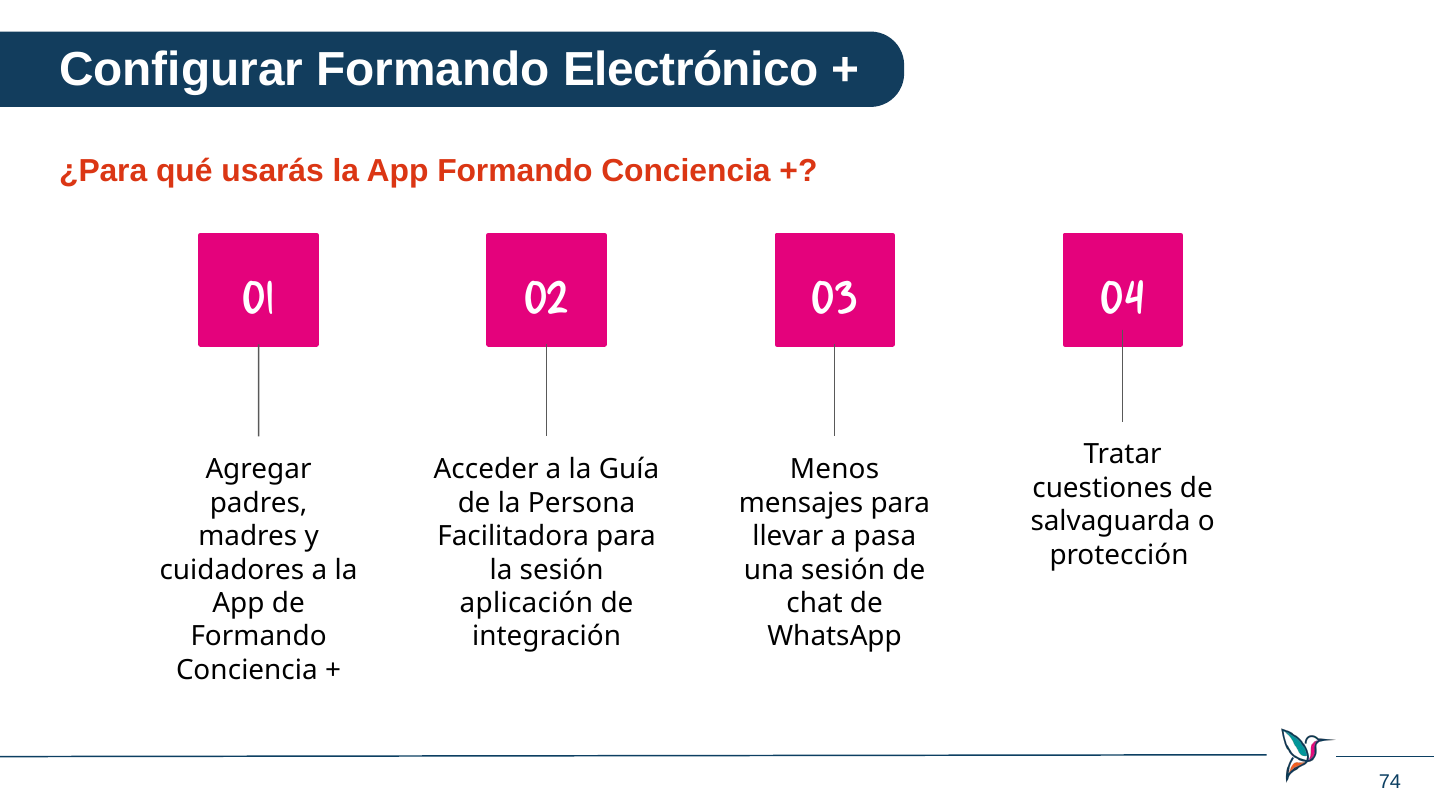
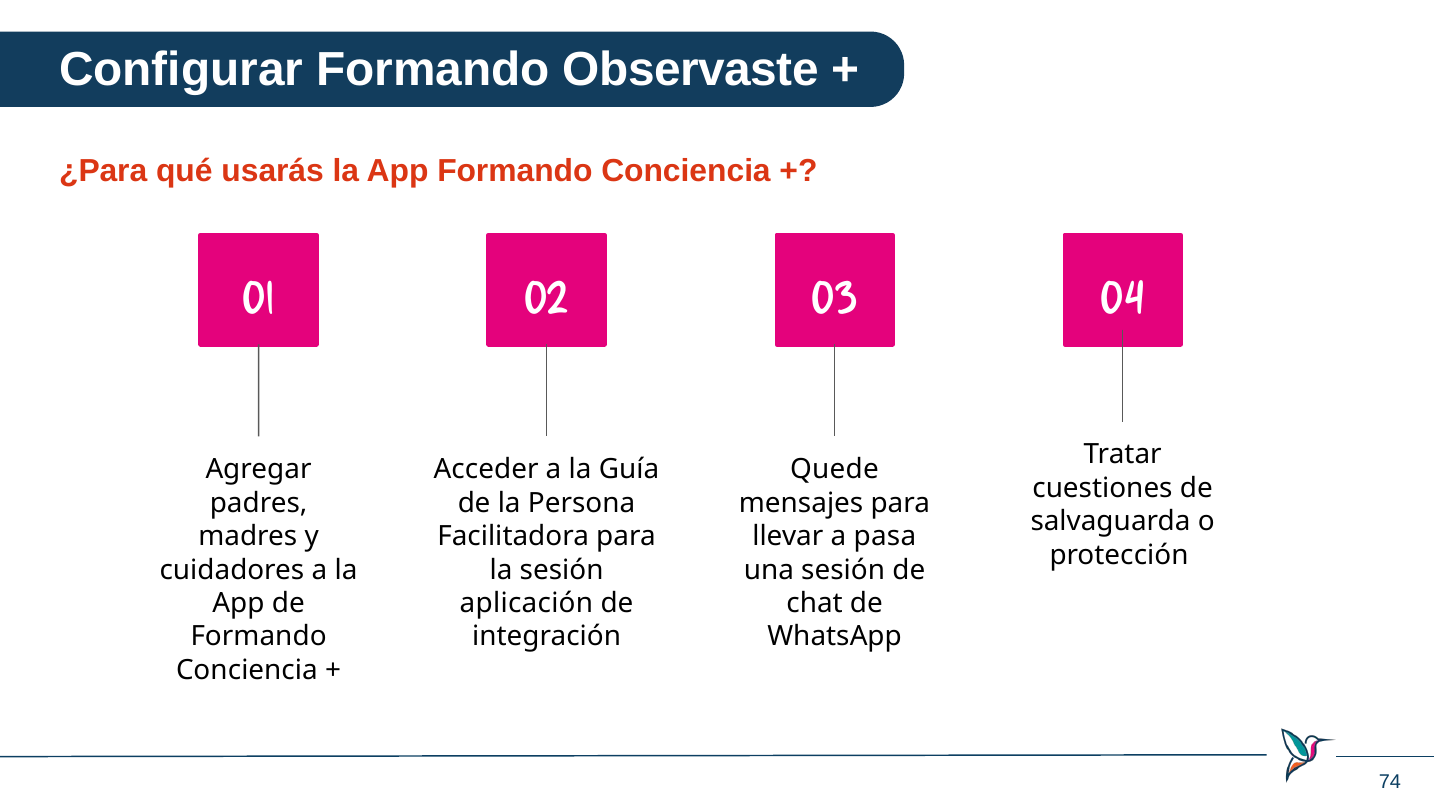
Electrónico: Electrónico -> Observaste
Menos: Menos -> Quede
